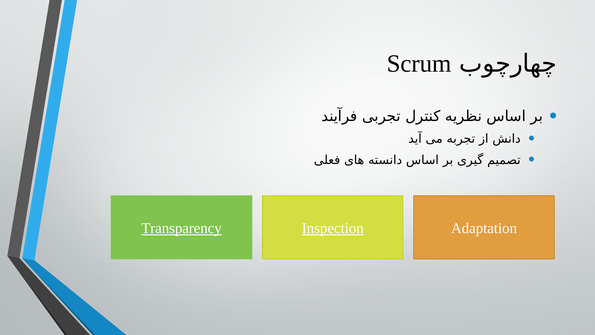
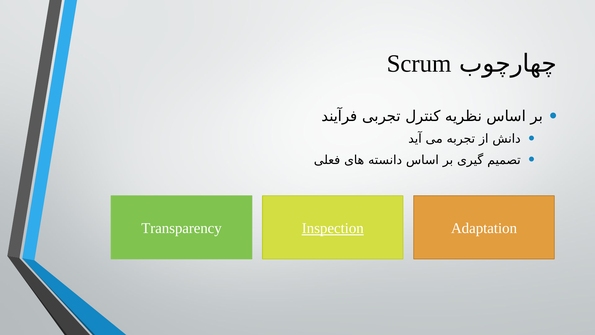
Transparency underline: present -> none
